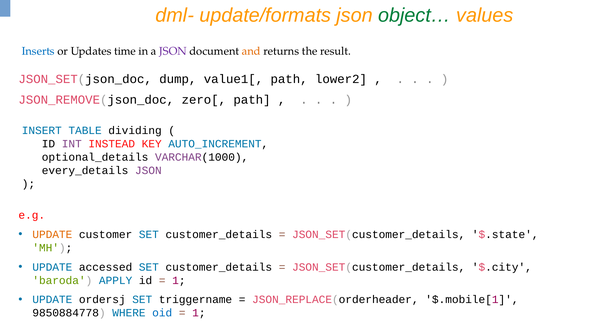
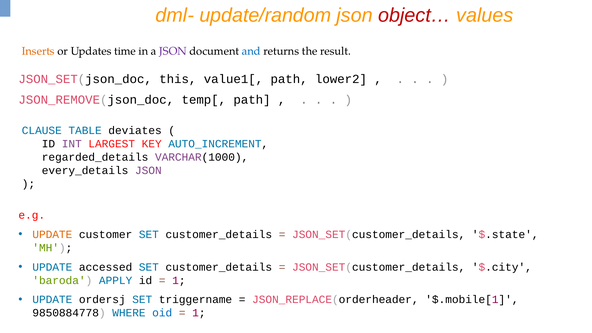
update/formats: update/formats -> update/random
object… colour: green -> red
Inserts colour: blue -> orange
and colour: orange -> blue
dump: dump -> this
zero[: zero[ -> temp[
INSERT: INSERT -> CLAUSE
dividing: dividing -> deviates
INSTEAD: INSTEAD -> LARGEST
optional_details: optional_details -> regarded_details
